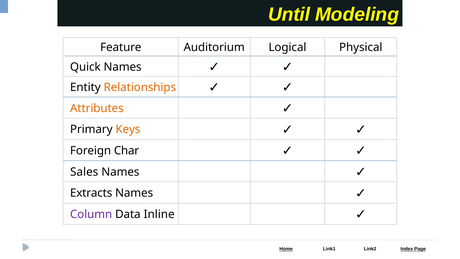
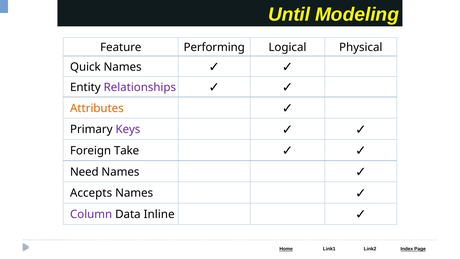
Auditorium: Auditorium -> Performing
Relationships colour: orange -> purple
Keys colour: orange -> purple
Char: Char -> Take
Sales: Sales -> Need
Extracts: Extracts -> Accepts
